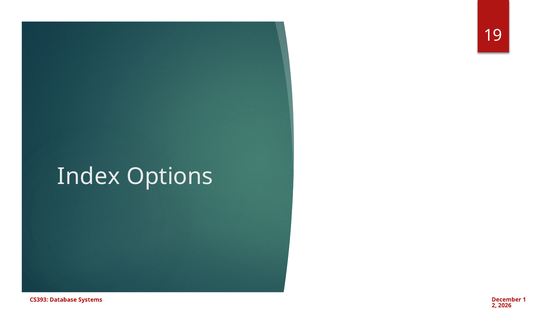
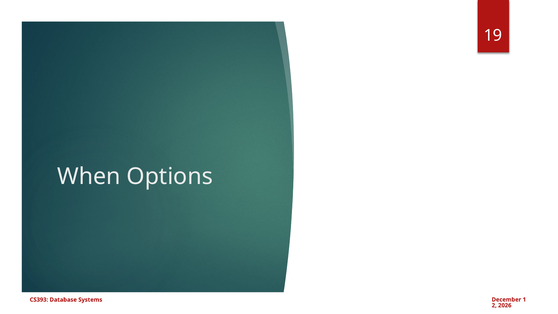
Index: Index -> When
